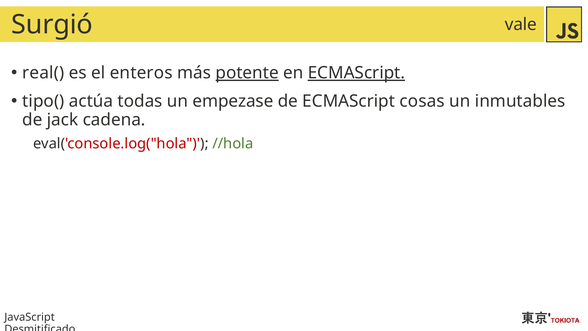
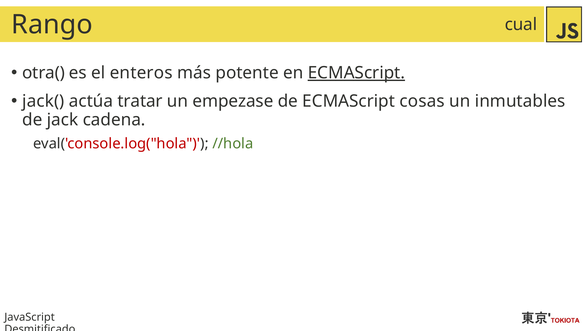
Surgió: Surgió -> Rango
vale: vale -> cual
real(: real( -> otra(
potente underline: present -> none
tipo(: tipo( -> jack(
todas: todas -> tratar
